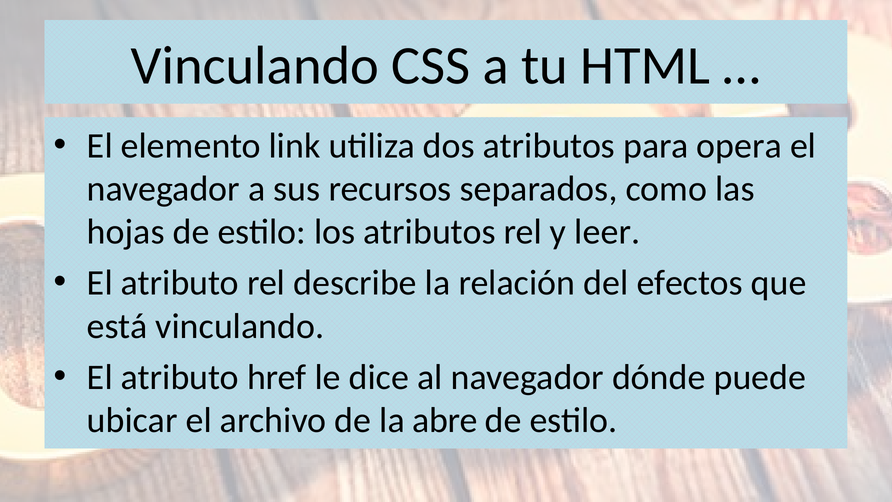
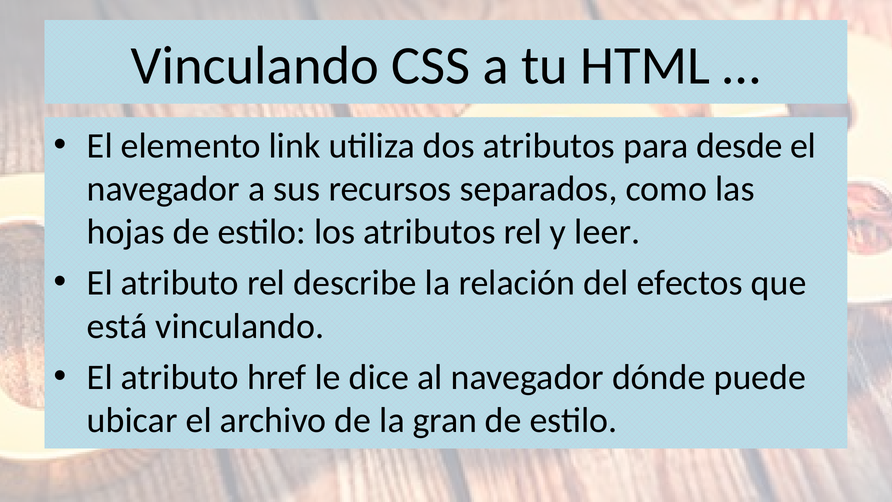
opera: opera -> desde
abre: abre -> gran
